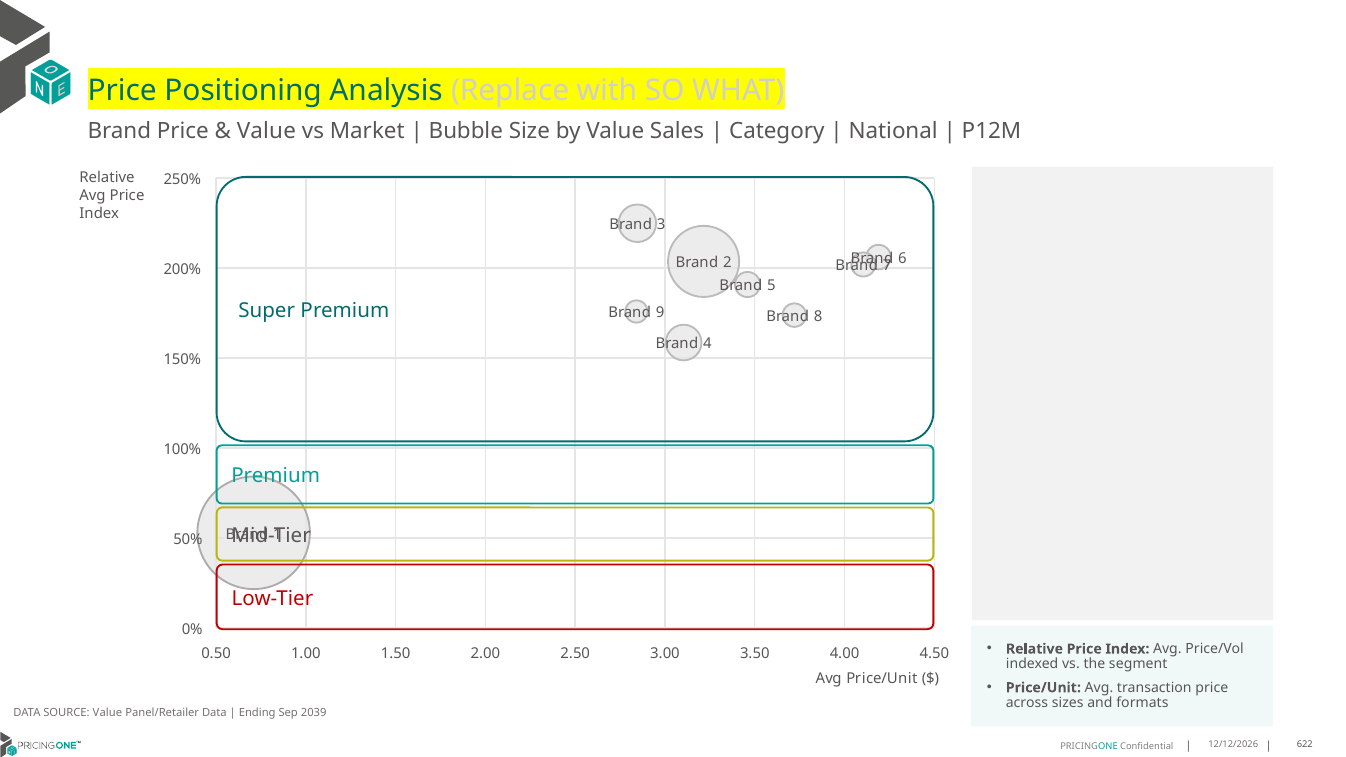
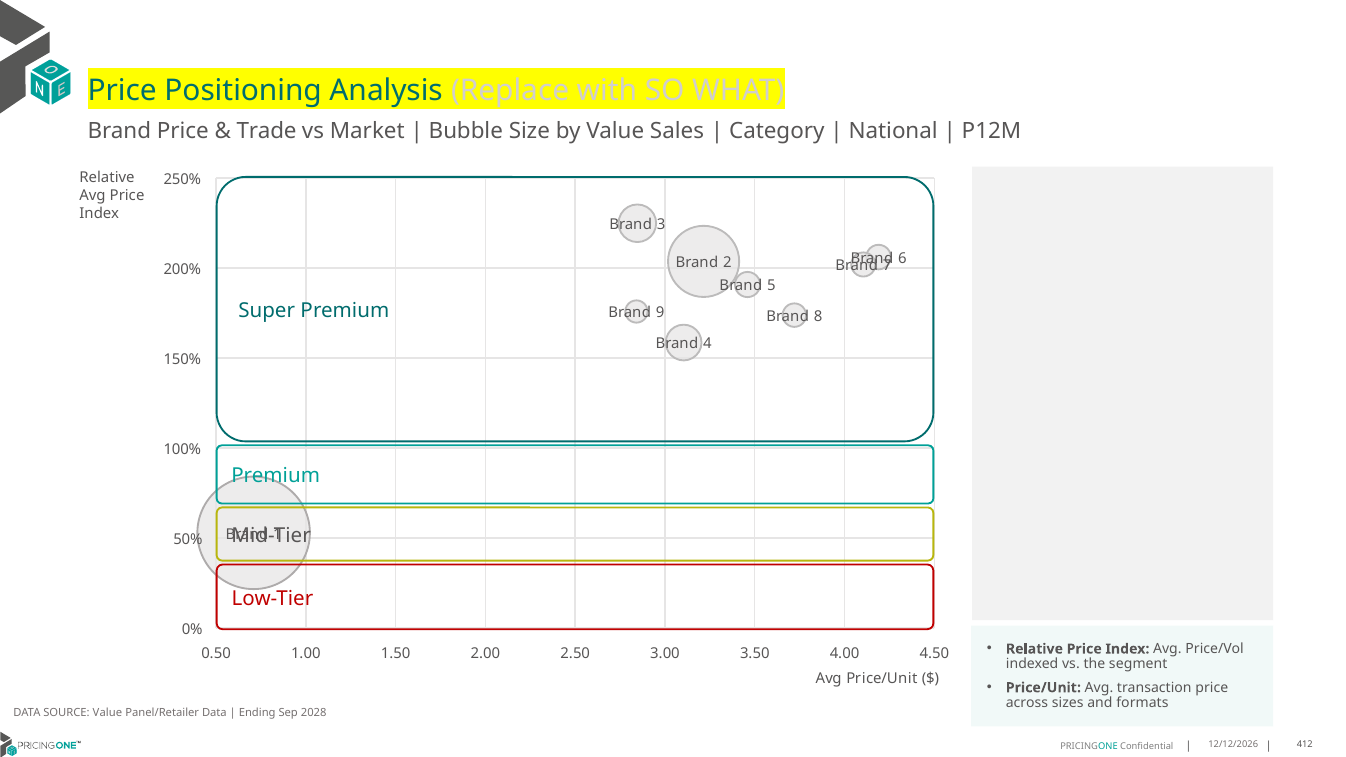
Value at (266, 131): Value -> Trade
2039: 2039 -> 2028
622: 622 -> 412
